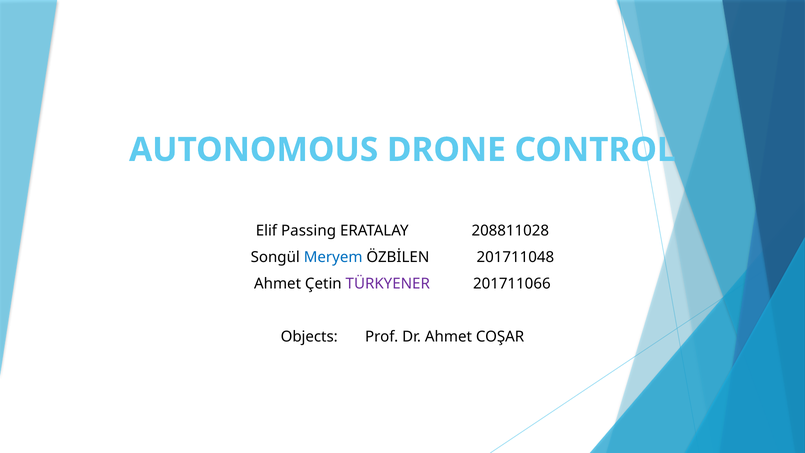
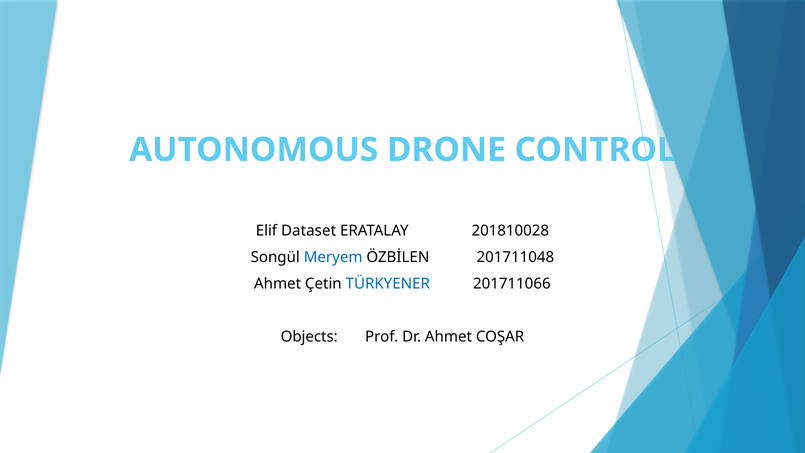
Passing: Passing -> Dataset
208811028: 208811028 -> 201810028
TÜRKYENER colour: purple -> blue
